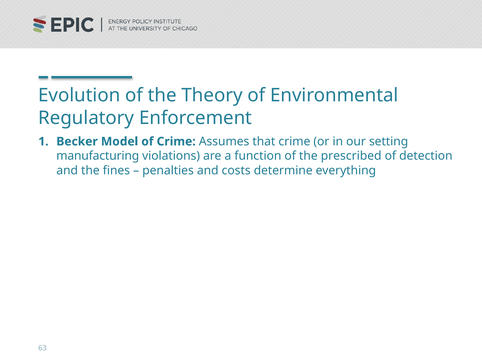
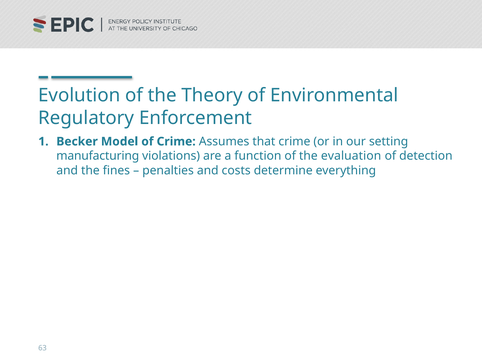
prescribed: prescribed -> evaluation
